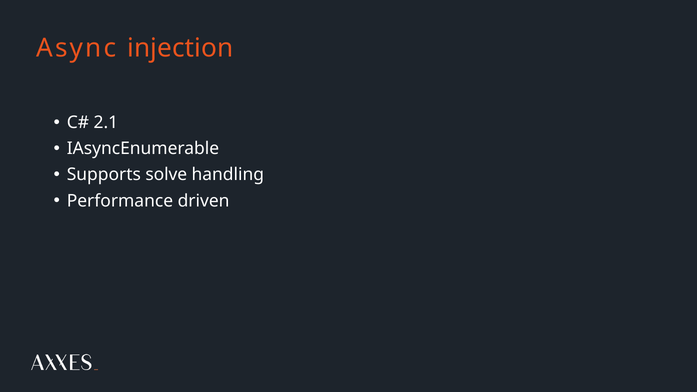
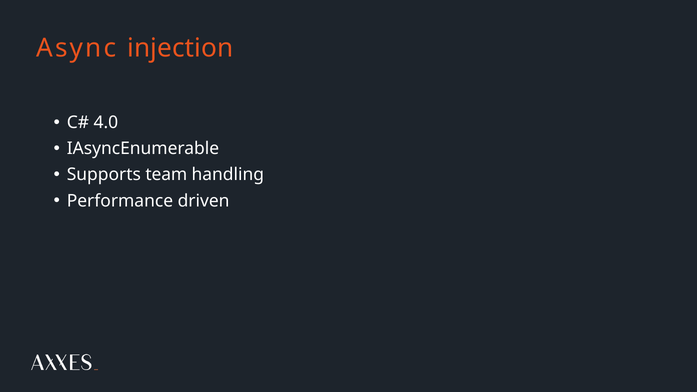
2.1: 2.1 -> 4.0
solve: solve -> team
